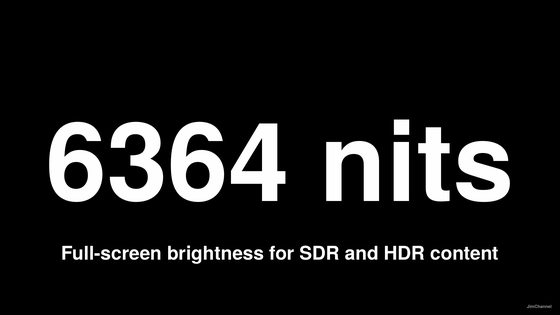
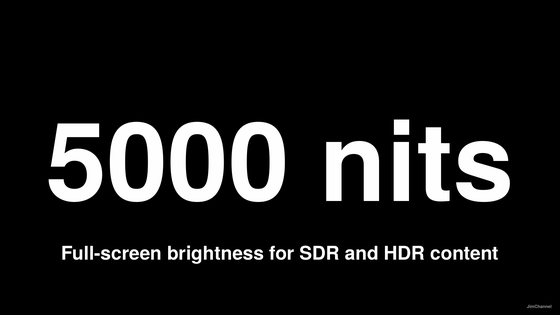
6364: 6364 -> 5000
